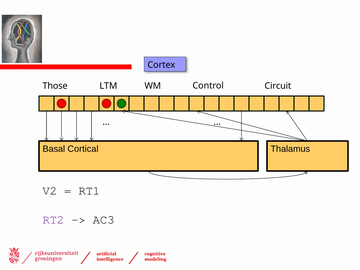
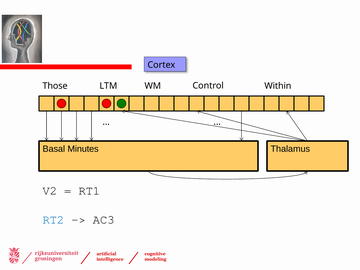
Circuit: Circuit -> Within
Cortical: Cortical -> Minutes
RT2 colour: purple -> blue
